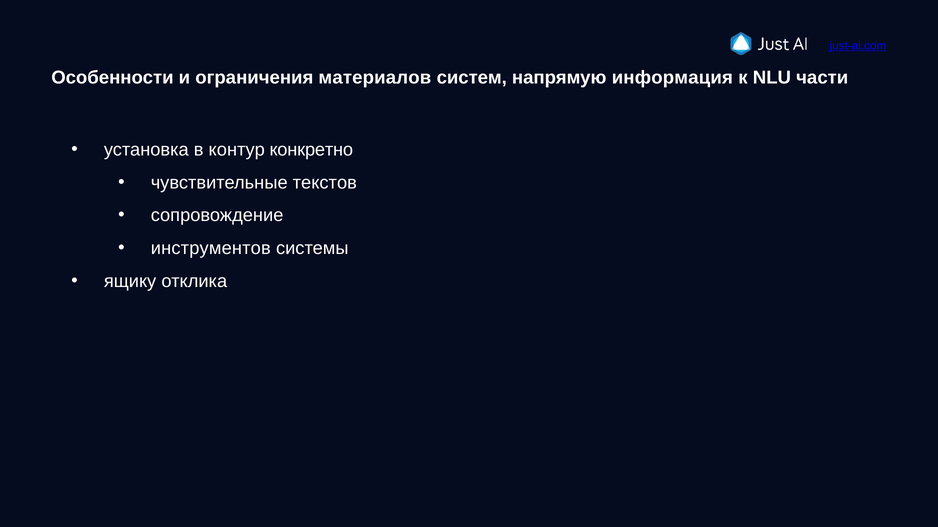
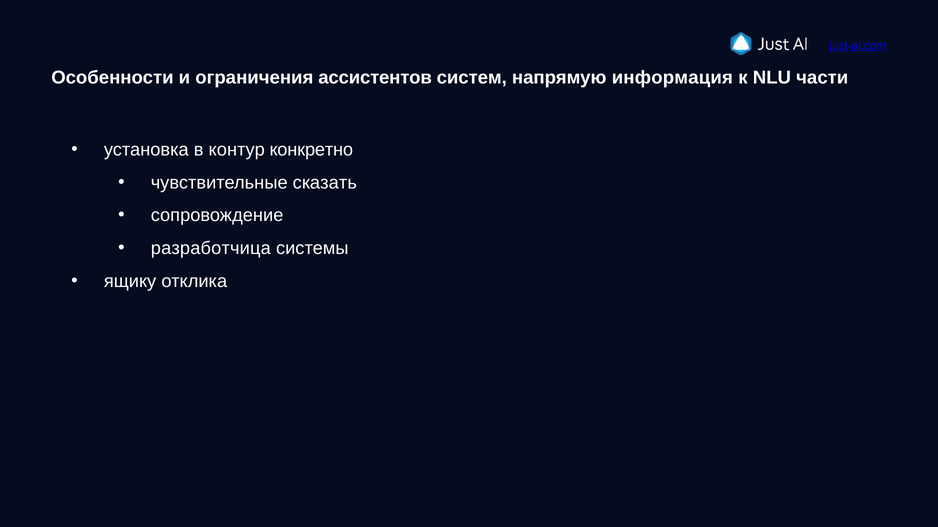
материалов: материалов -> ассистентов
текстов: текстов -> сказать
инструментов: инструментов -> разработчица
